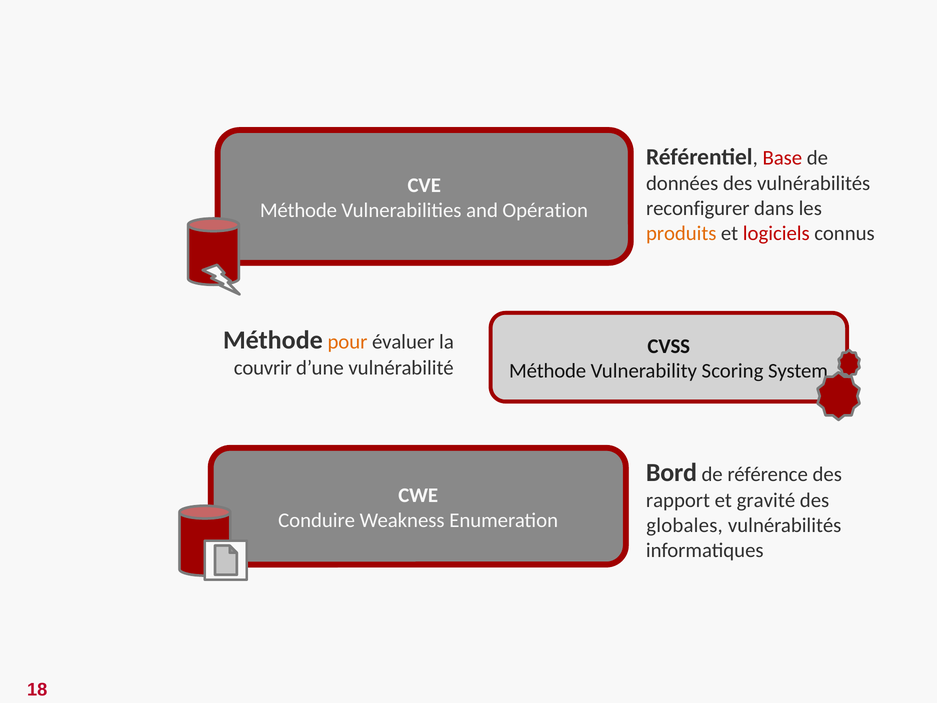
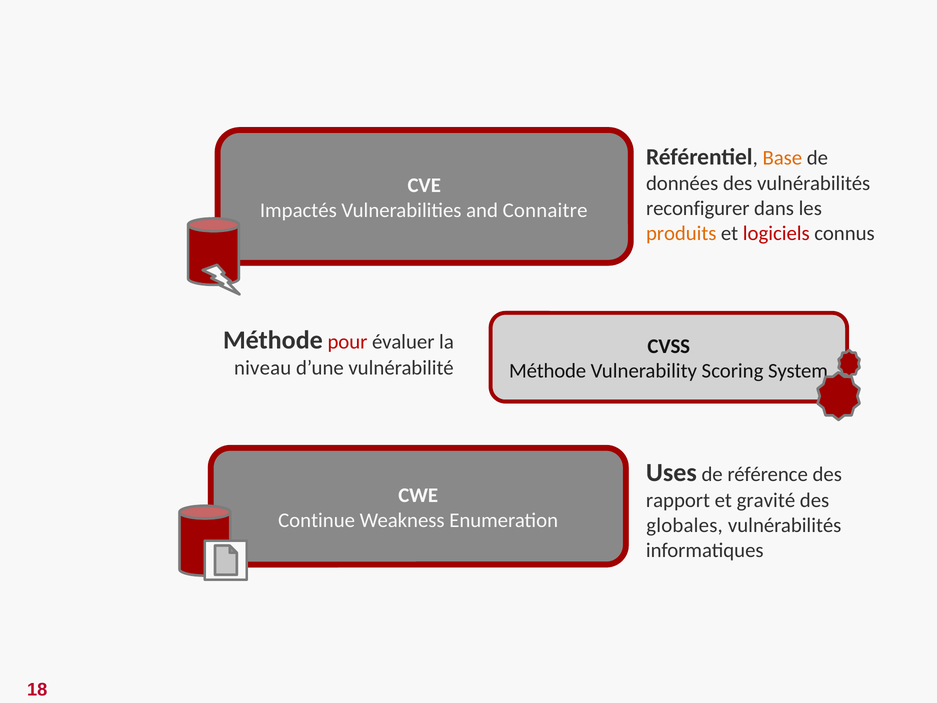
Base colour: red -> orange
Méthode at (298, 210): Méthode -> Impactés
Opération: Opération -> Connaitre
pour colour: orange -> red
couvrir: couvrir -> niveau
Bord: Bord -> Uses
Conduire: Conduire -> Continue
